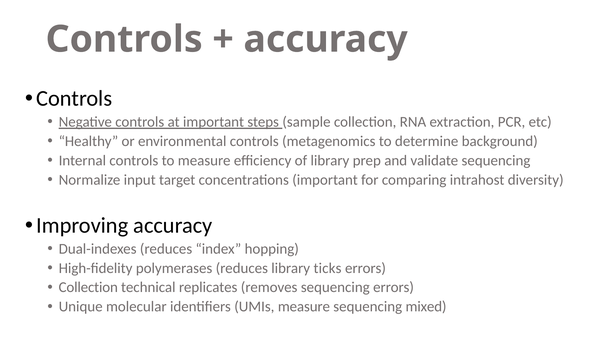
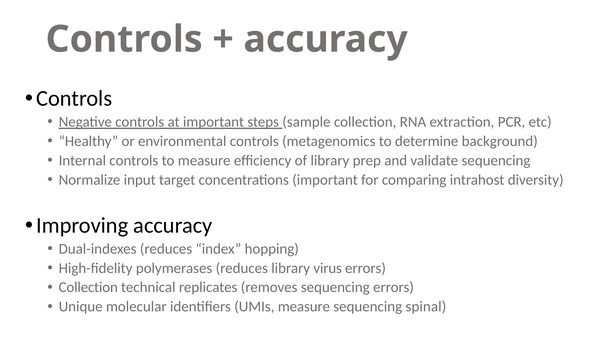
ticks: ticks -> virus
mixed: mixed -> spinal
